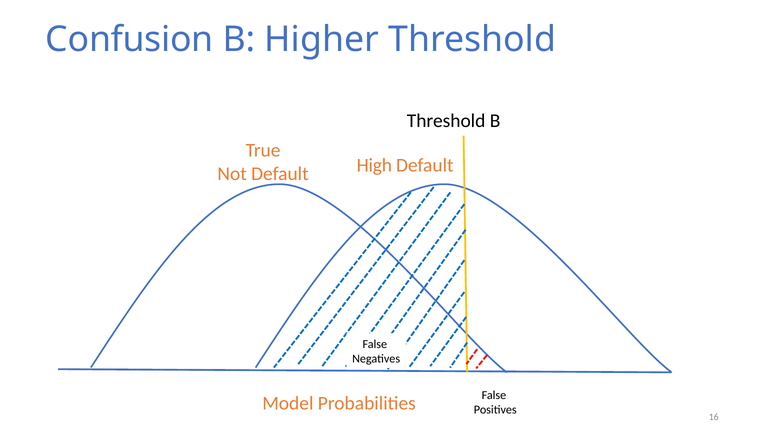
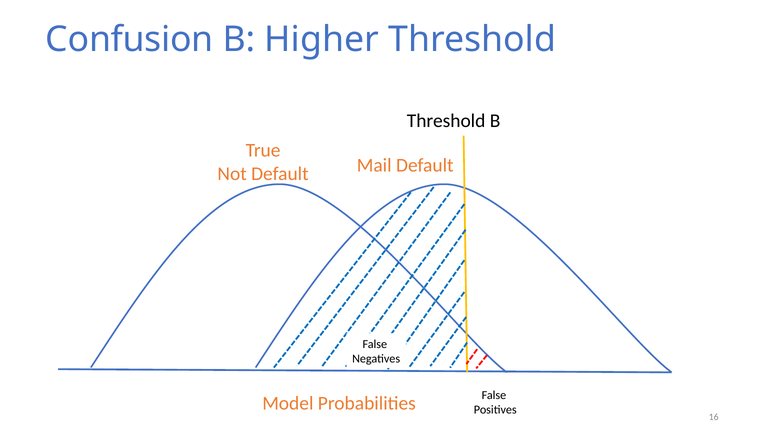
High: High -> Mail
